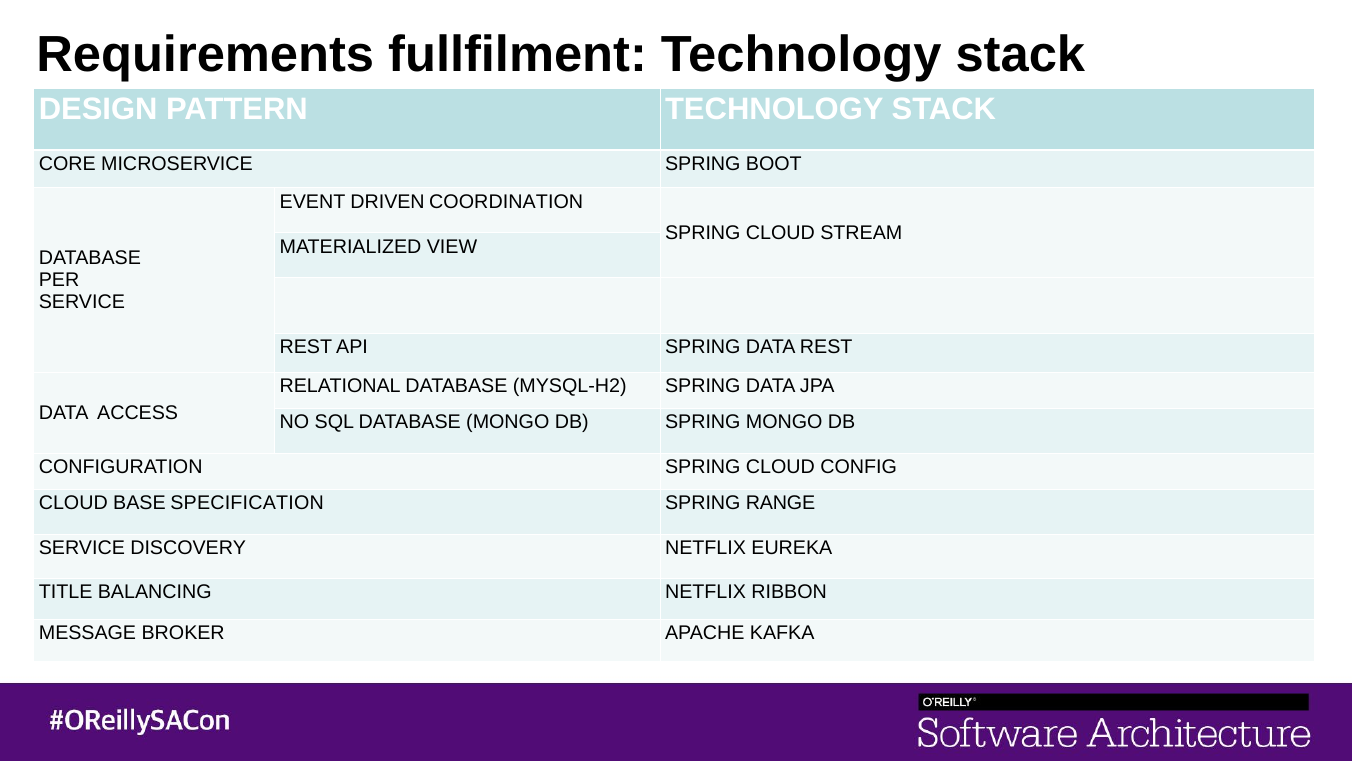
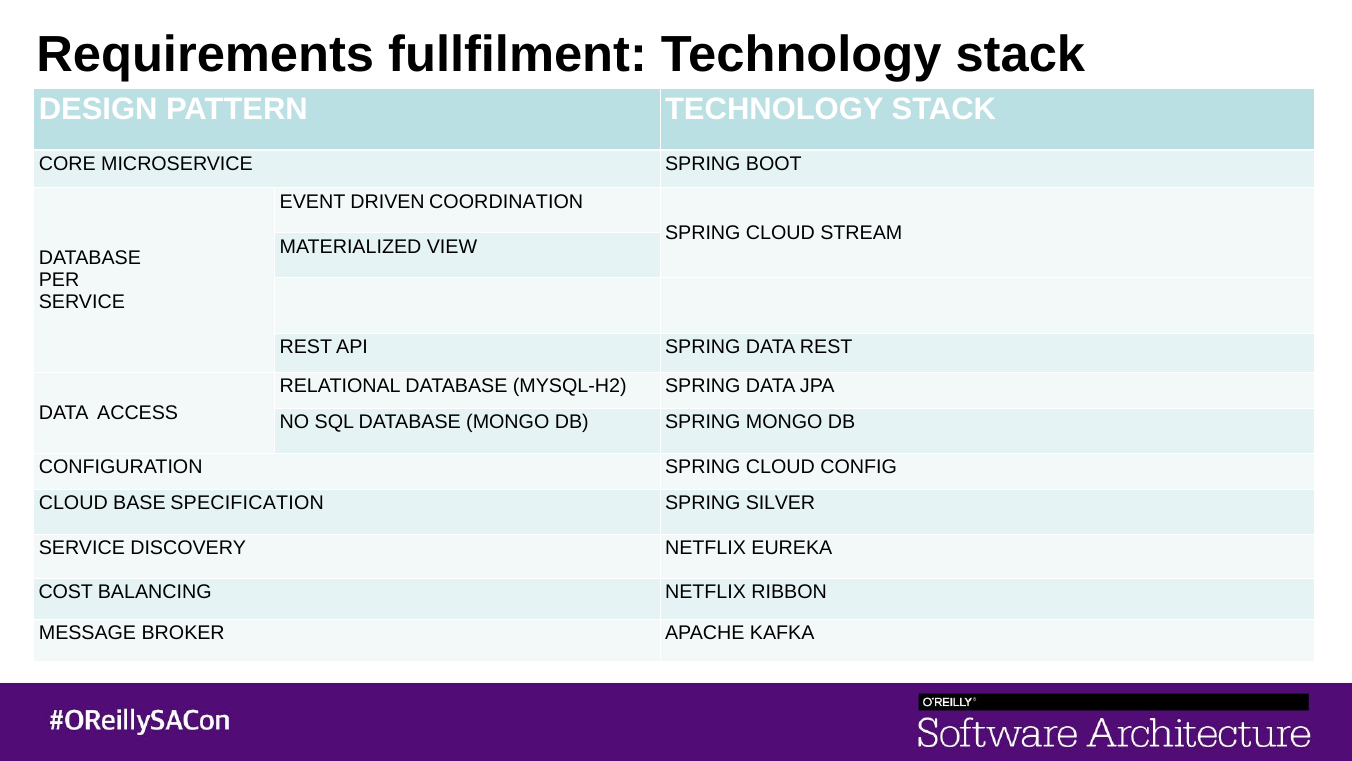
RANGE: RANGE -> SILVER
TITLE: TITLE -> COST
